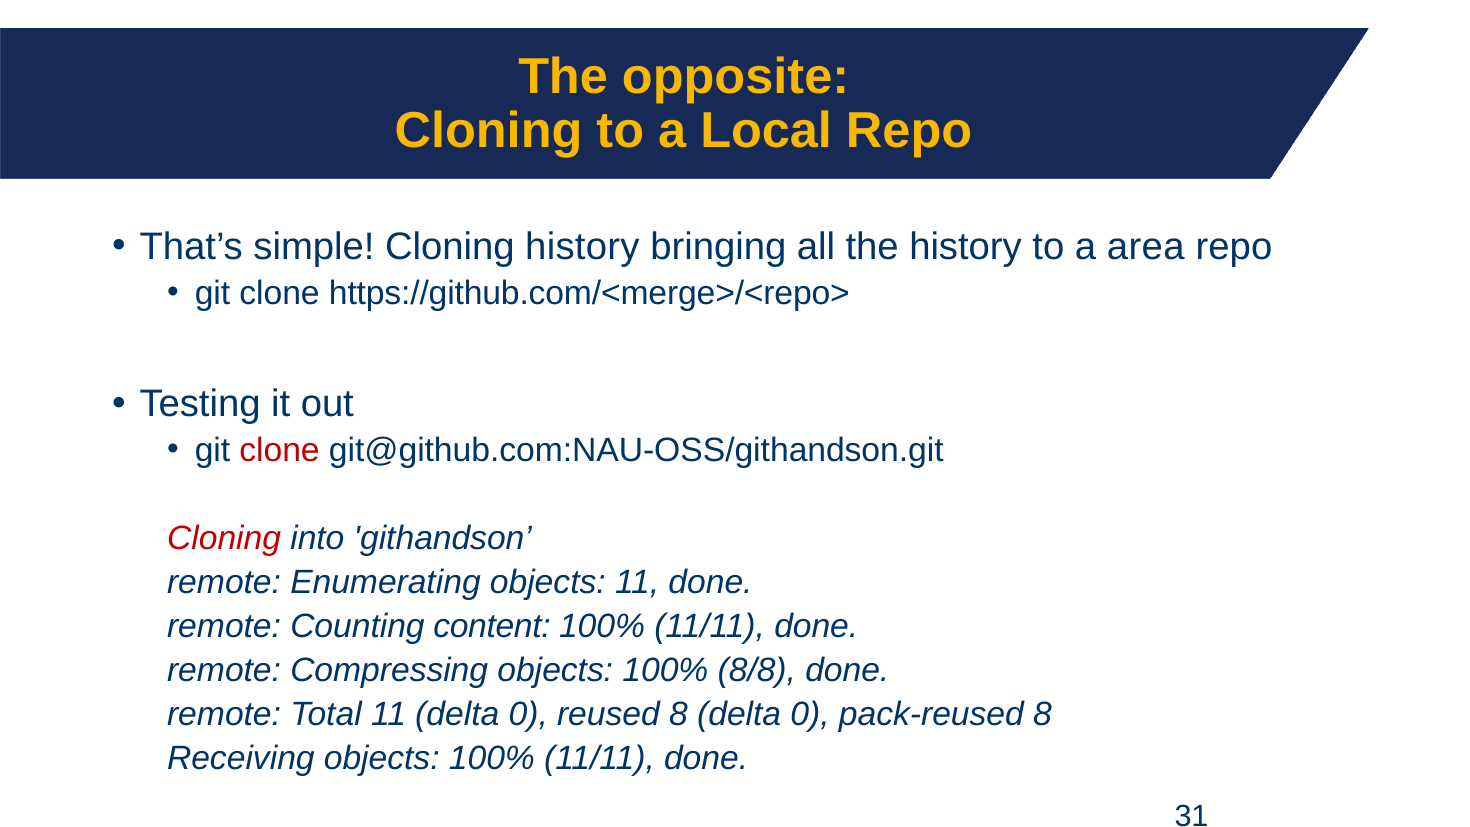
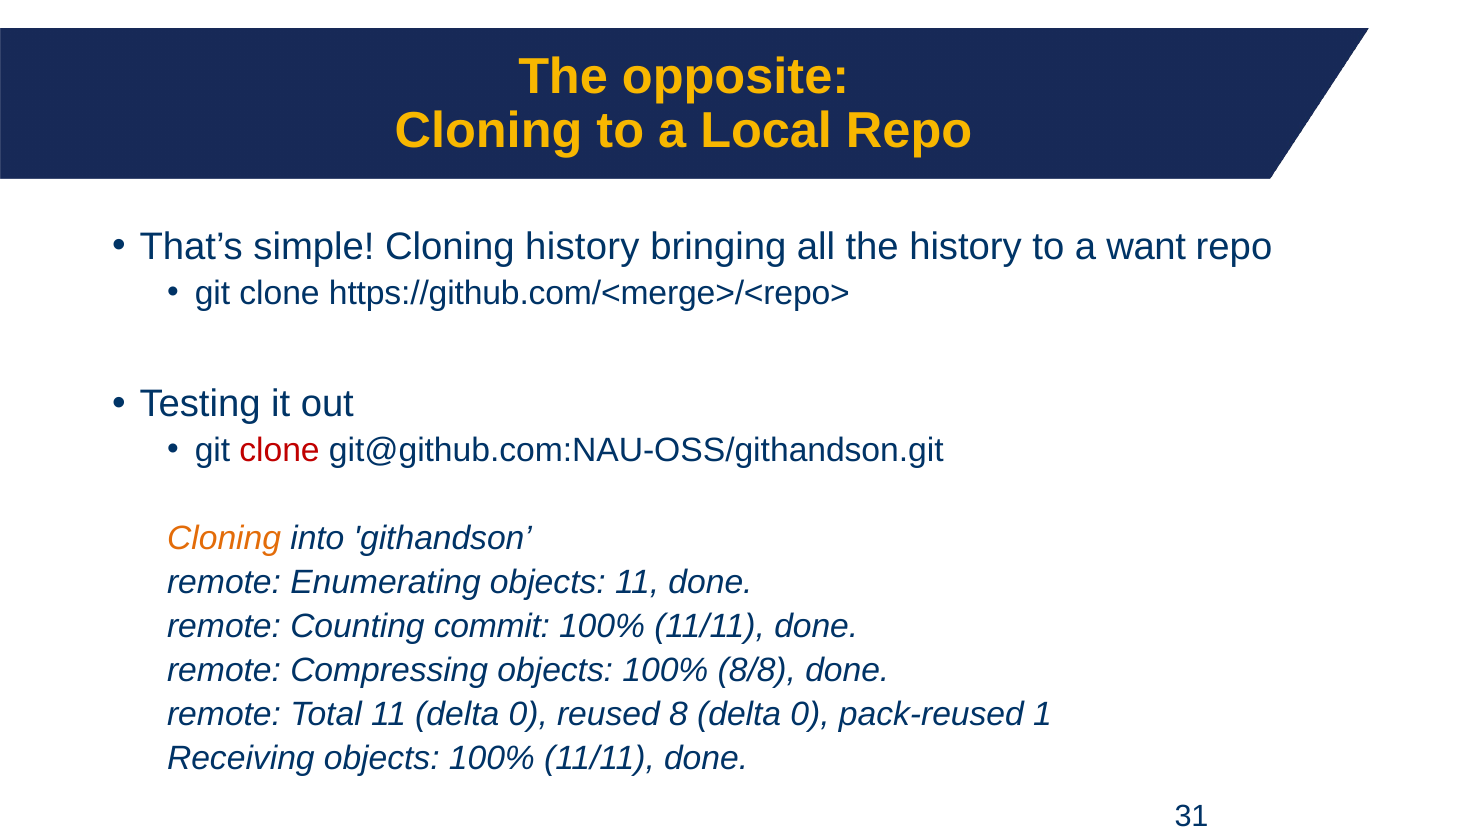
area: area -> want
Cloning at (224, 538) colour: red -> orange
content: content -> commit
pack-reused 8: 8 -> 1
